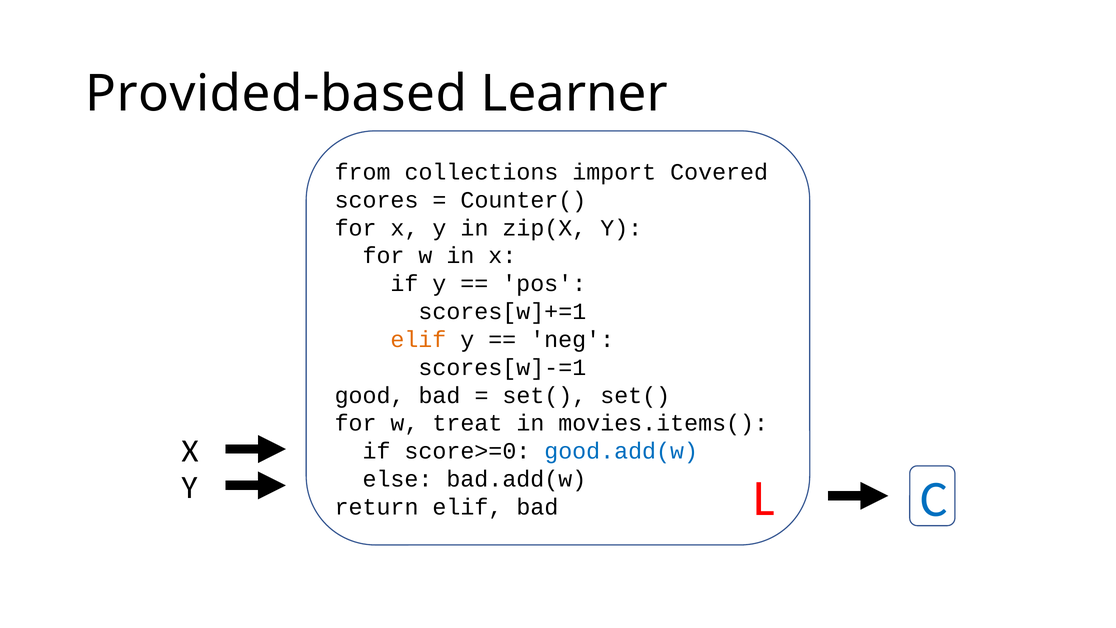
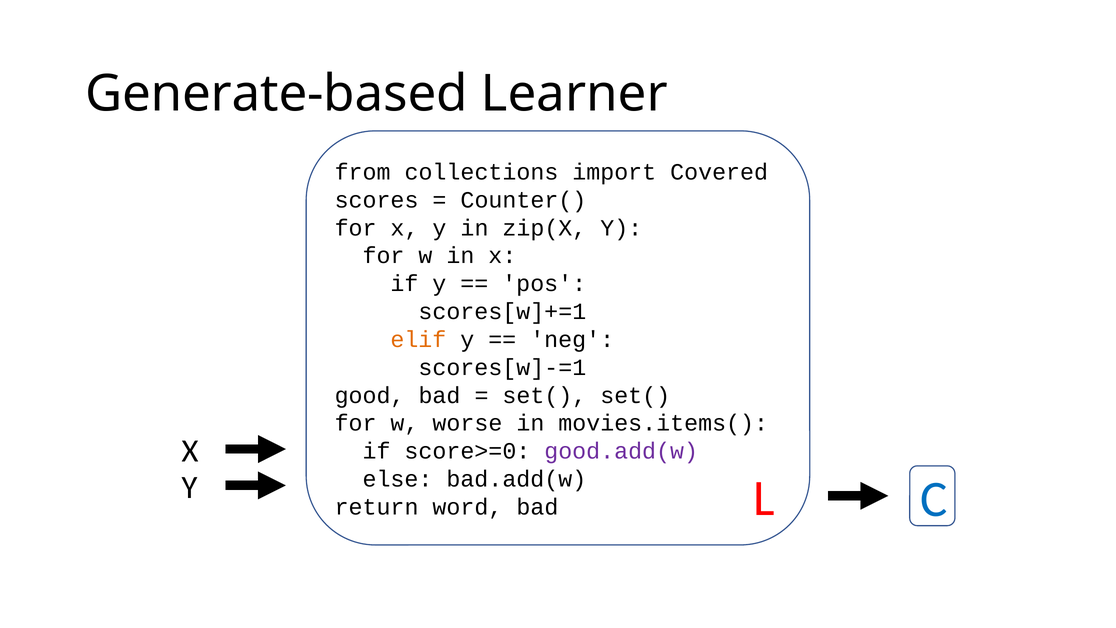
Provided-based: Provided-based -> Generate-based
treat: treat -> worse
good.add(w colour: blue -> purple
return elif: elif -> word
